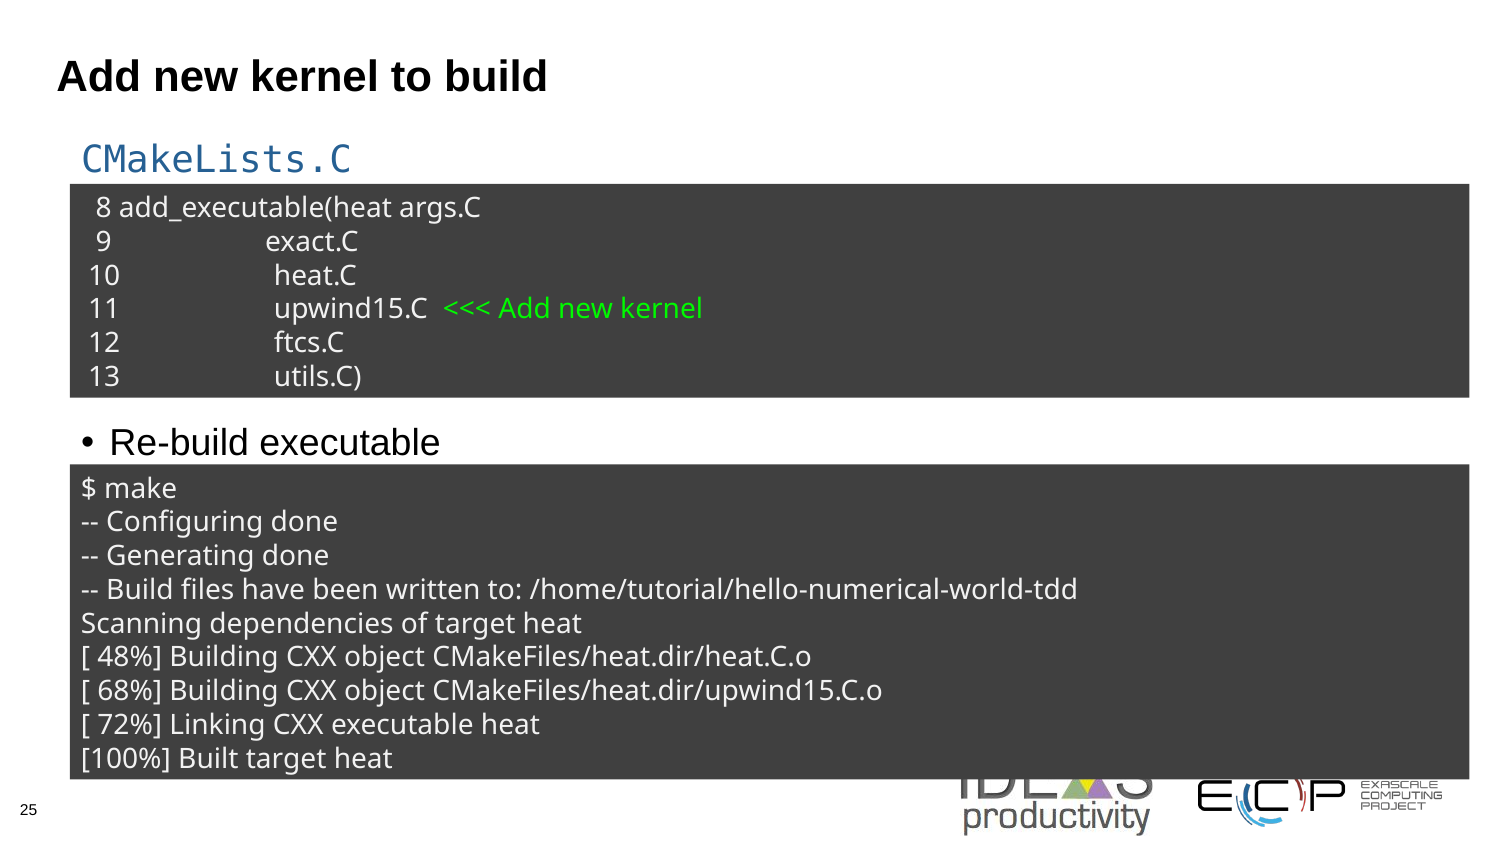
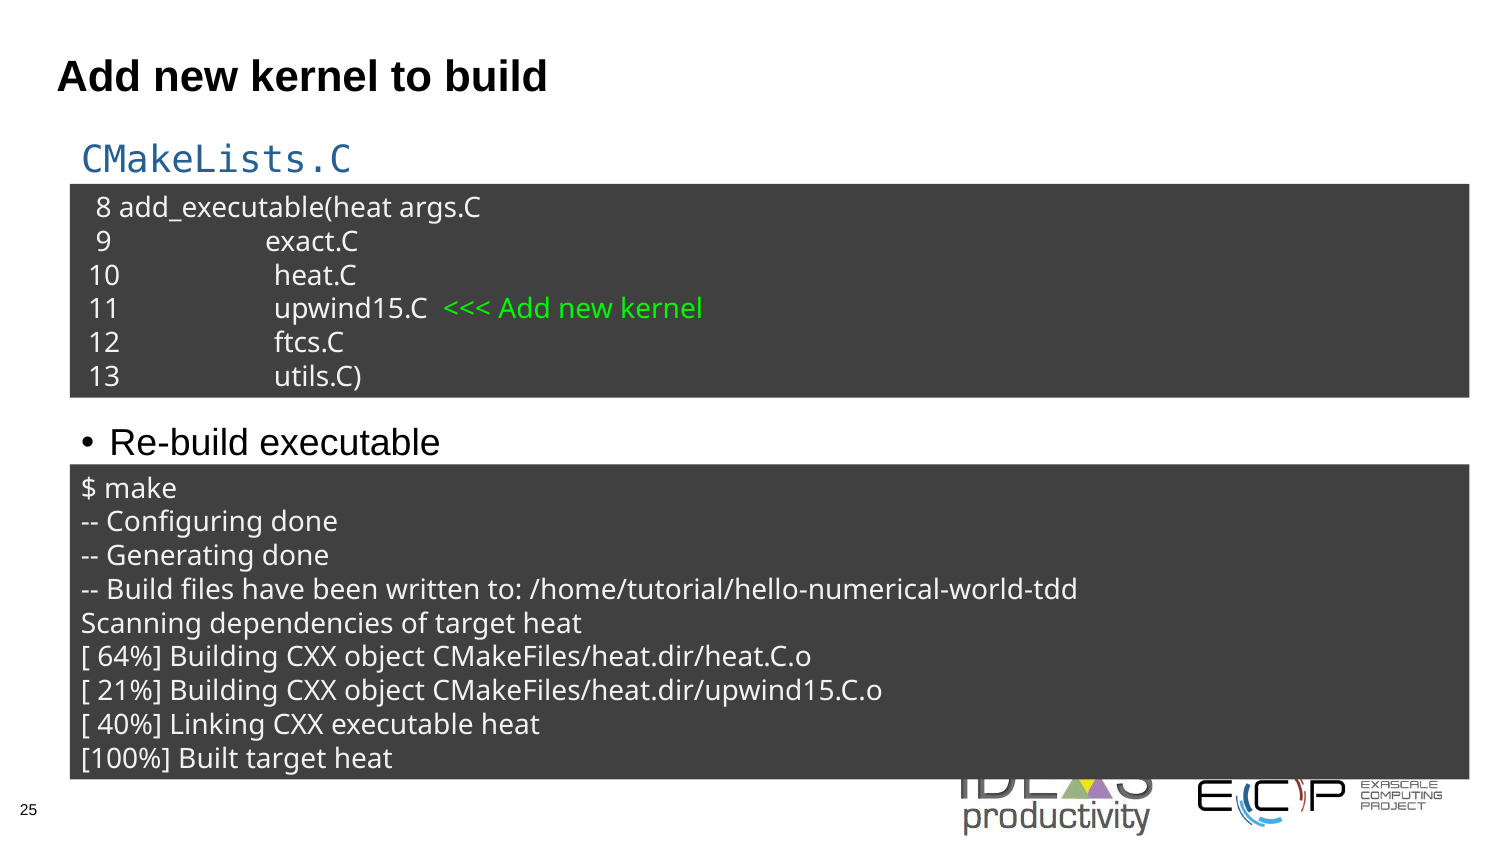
48%: 48% -> 64%
68%: 68% -> 21%
72%: 72% -> 40%
